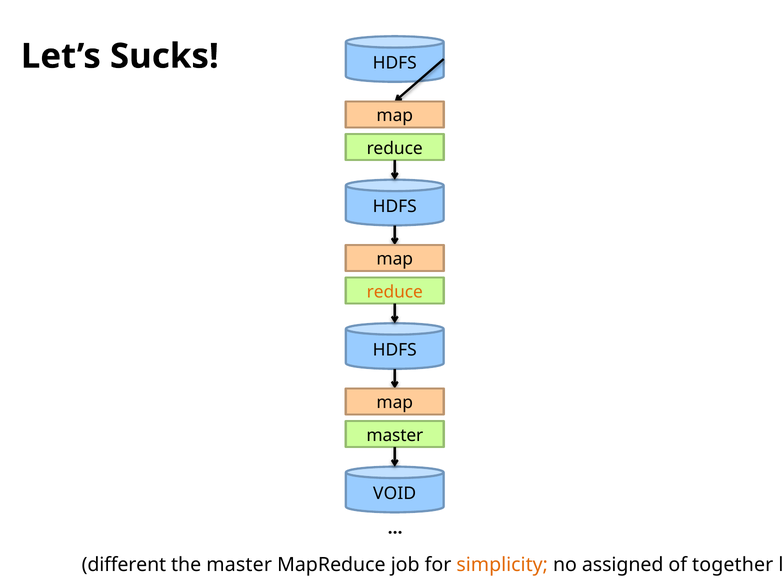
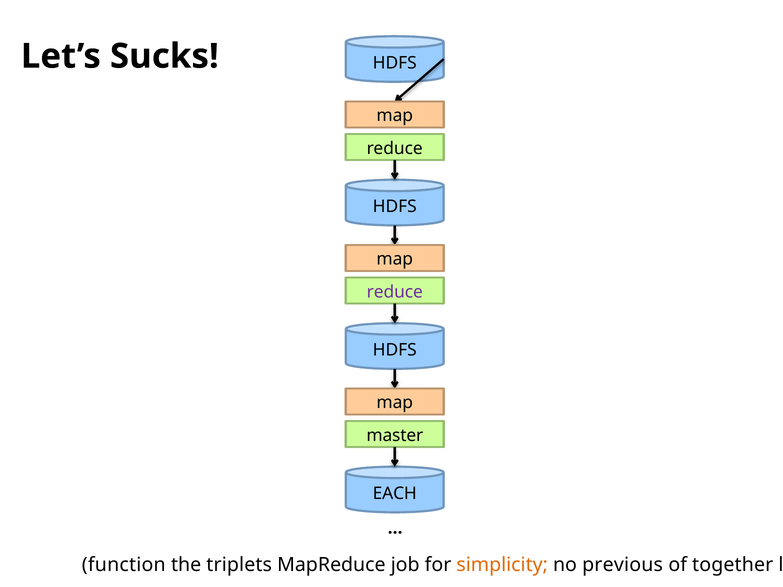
reduce at (395, 292) colour: orange -> purple
VOID: VOID -> EACH
different: different -> function
the master: master -> triplets
assigned: assigned -> previous
